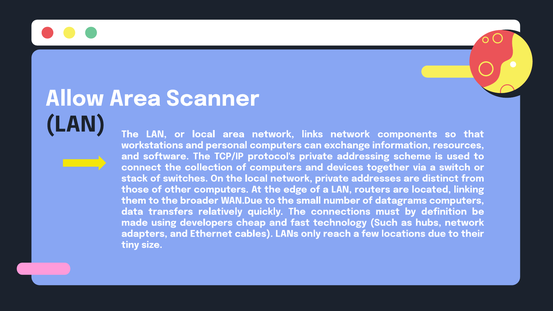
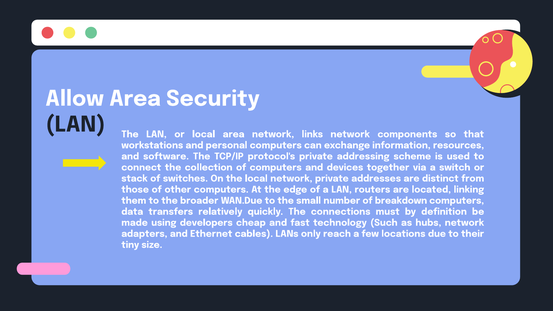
Scanner: Scanner -> Security
datagrams: datagrams -> breakdown
